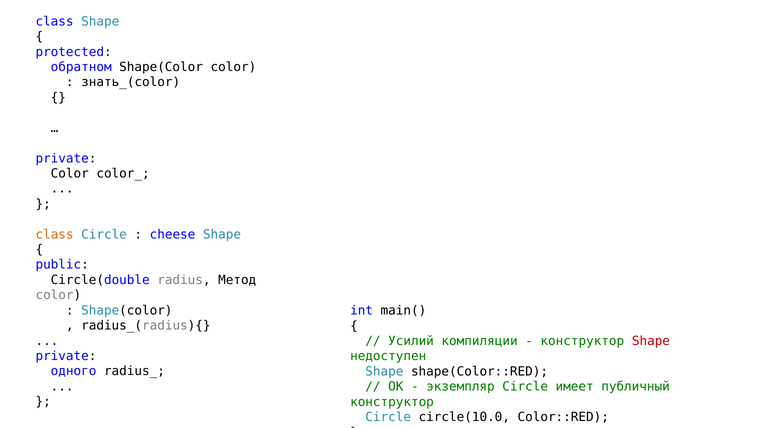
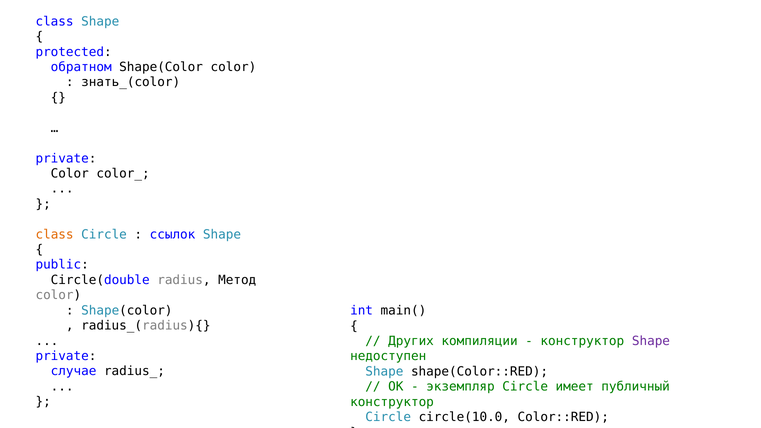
cheese: cheese -> ссылок
Усилий: Усилий -> Других
Shape at (651, 341) colour: red -> purple
одного: одного -> случае
